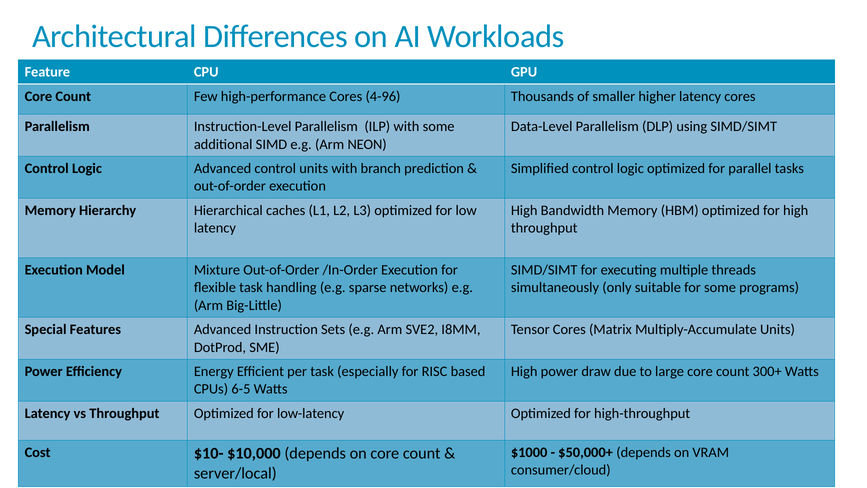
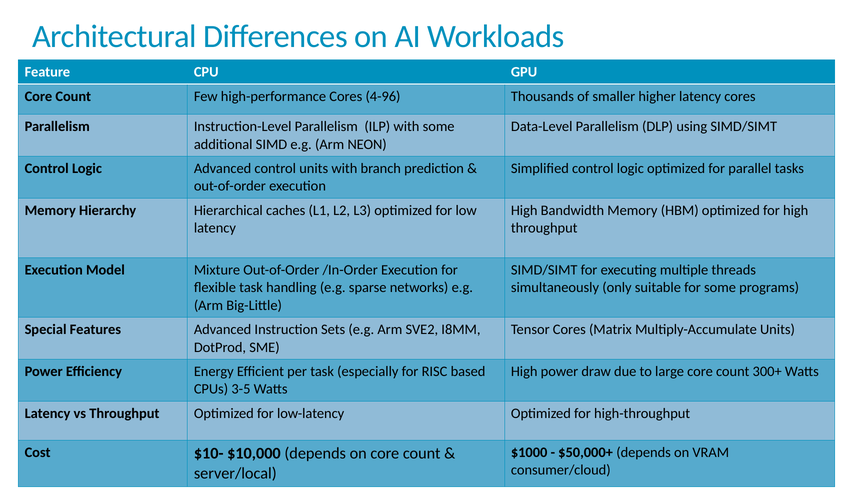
6-5: 6-5 -> 3-5
